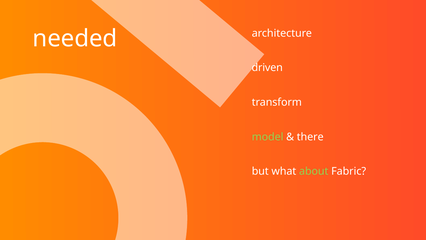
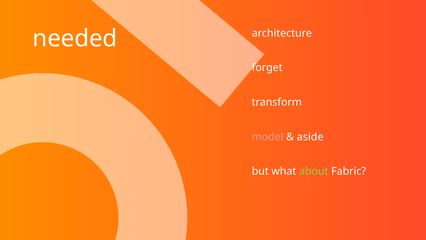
driven: driven -> forget
model colour: light green -> pink
there: there -> aside
